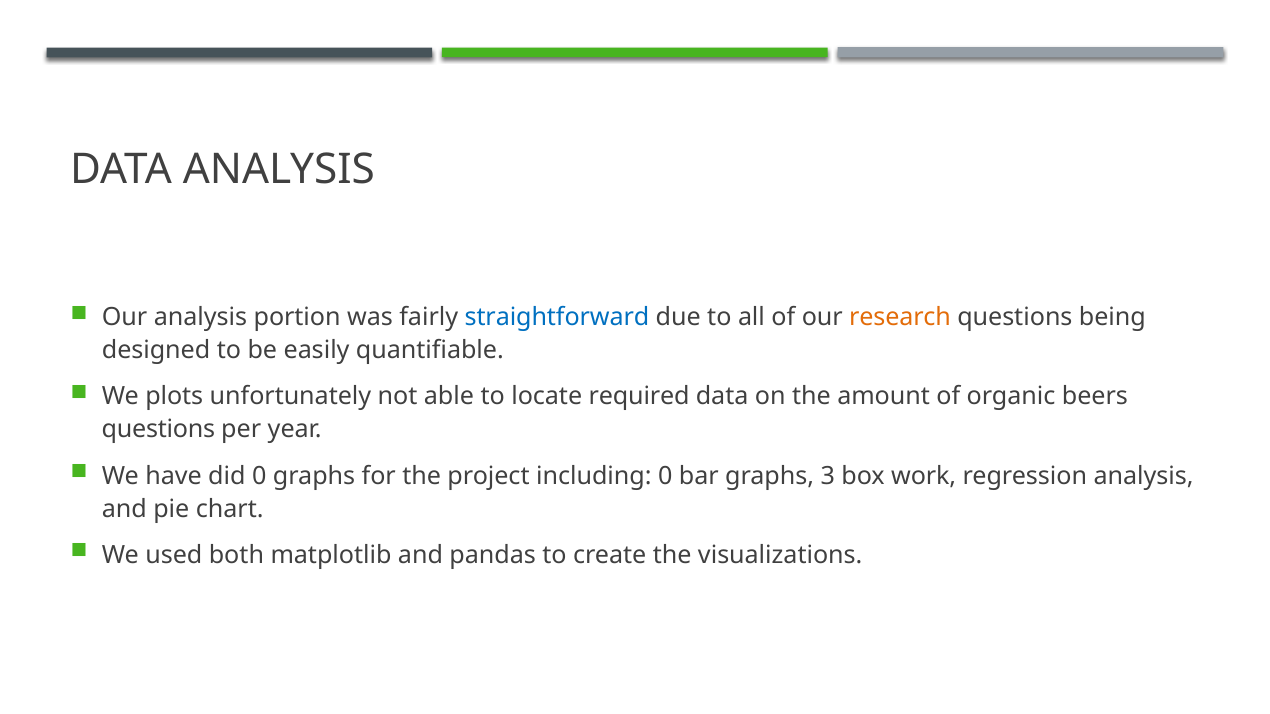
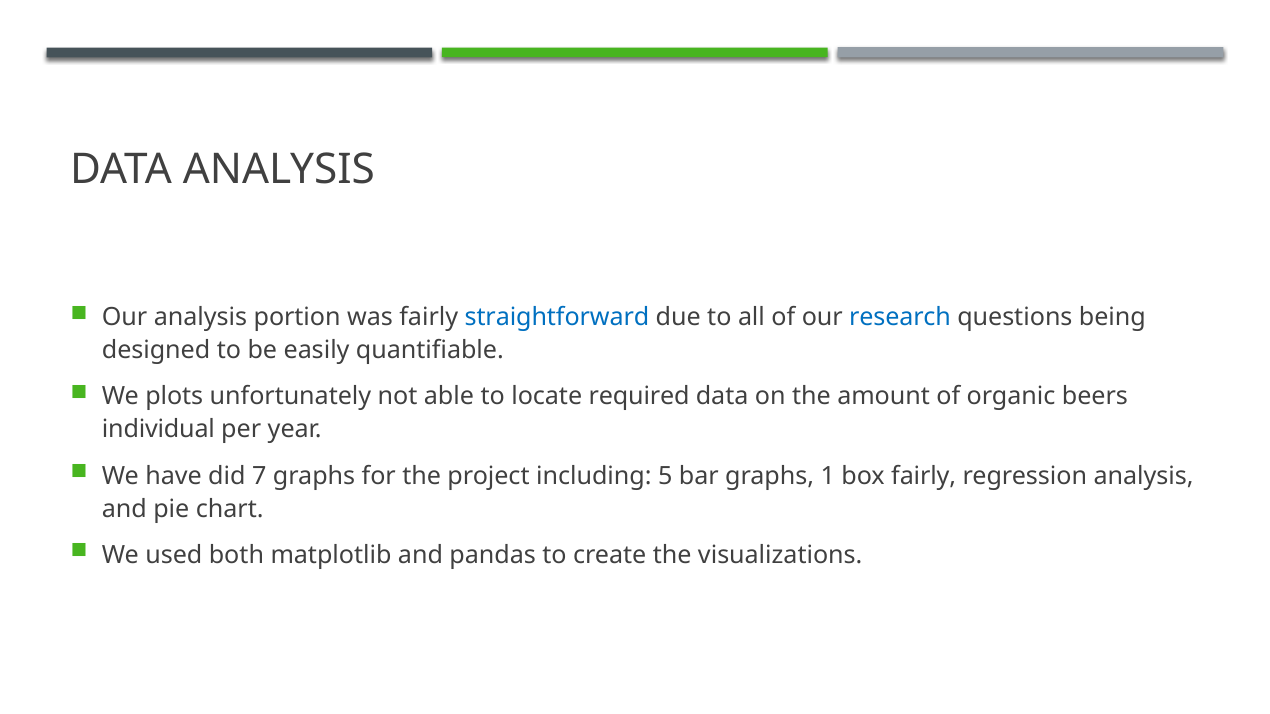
research colour: orange -> blue
questions at (158, 430): questions -> individual
did 0: 0 -> 7
including 0: 0 -> 5
3: 3 -> 1
box work: work -> fairly
